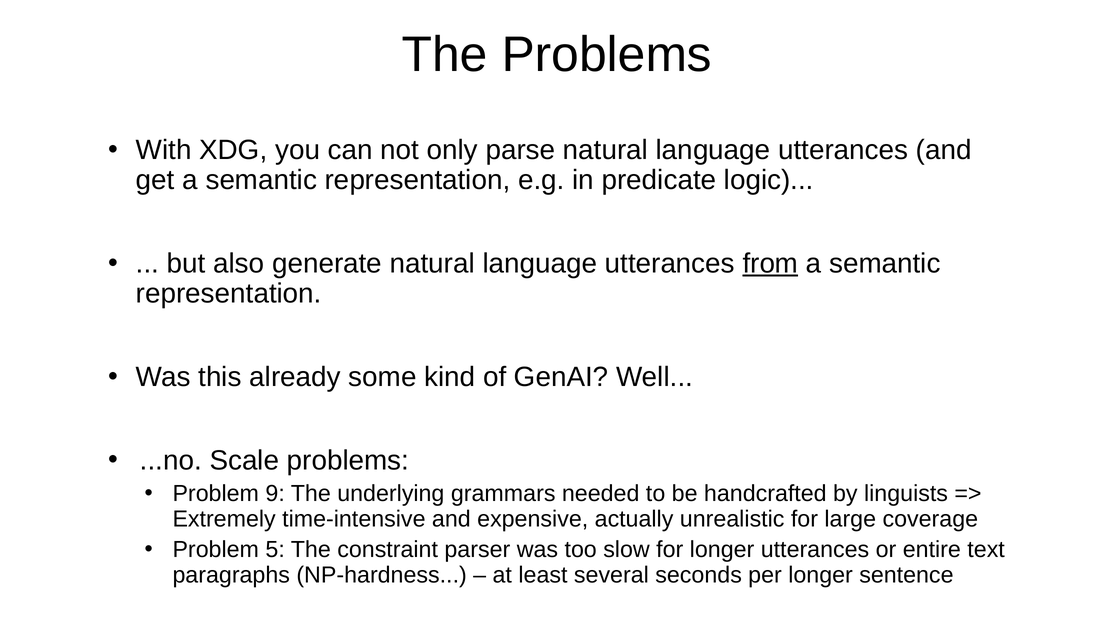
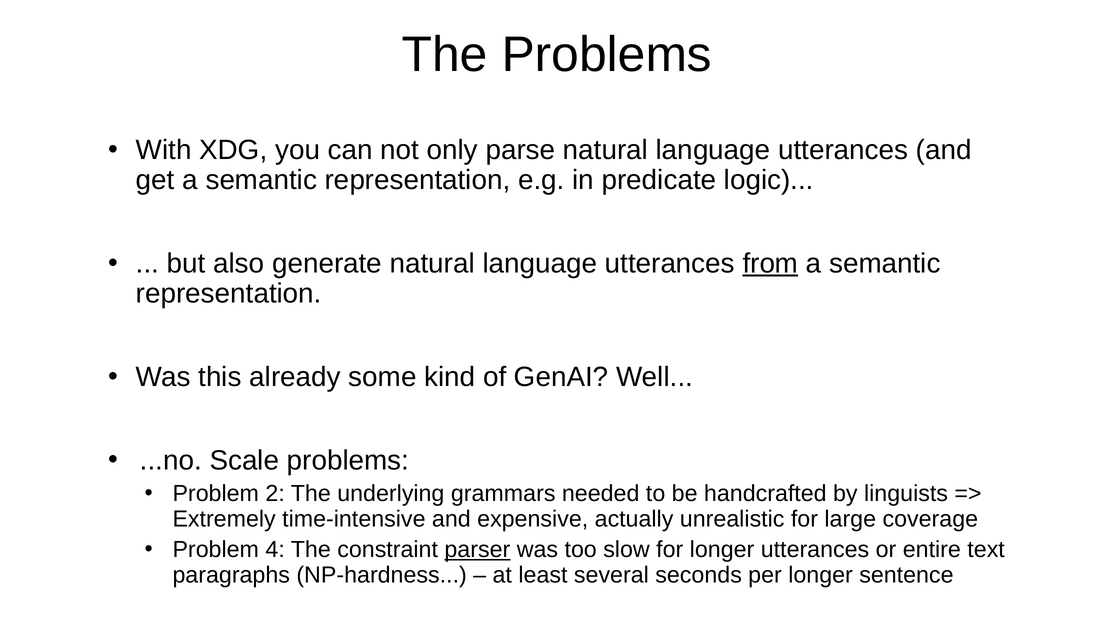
9: 9 -> 2
5: 5 -> 4
parser underline: none -> present
